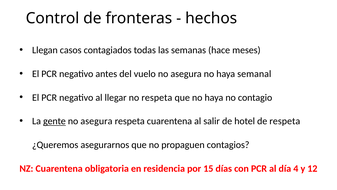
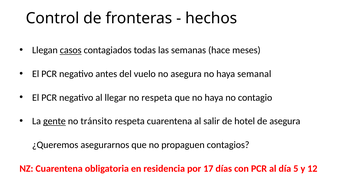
casos underline: none -> present
asegura at (96, 121): asegura -> tránsito
de respeta: respeta -> asegura
15: 15 -> 17
4: 4 -> 5
